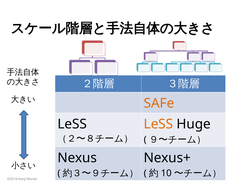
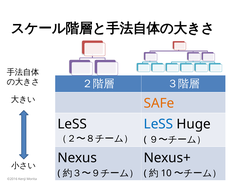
LeSS at (158, 124) colour: orange -> blue
